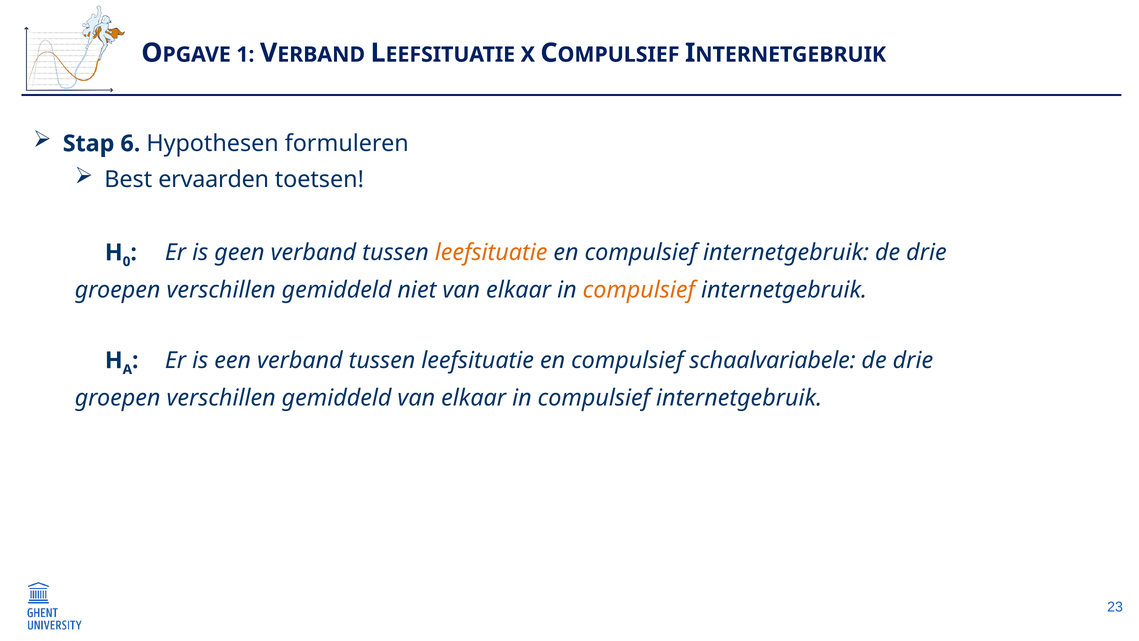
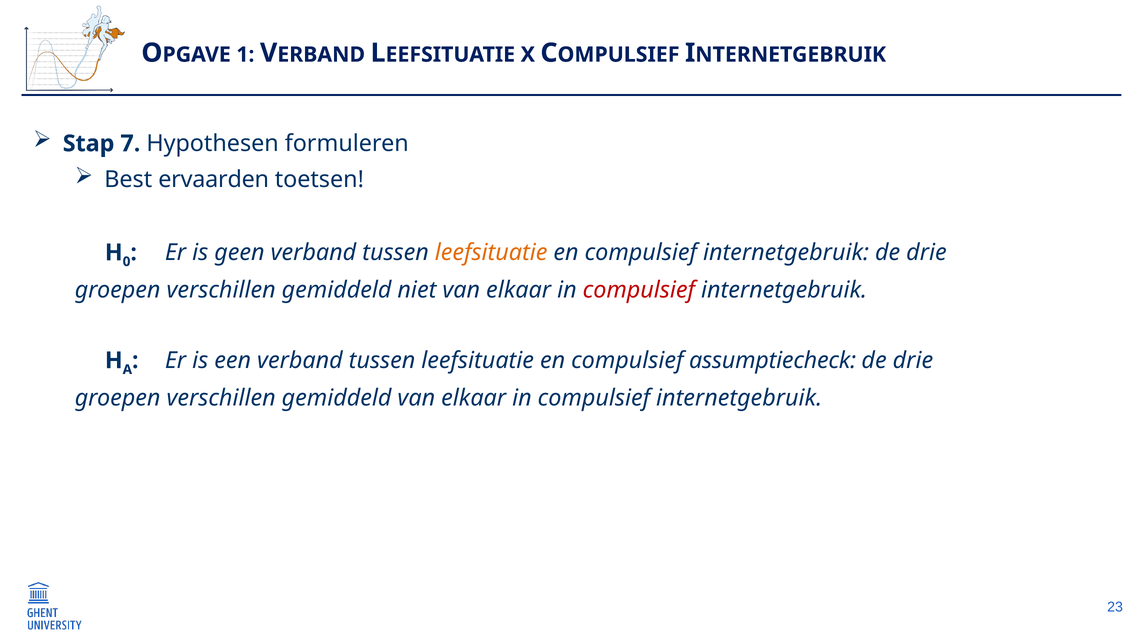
6: 6 -> 7
compulsief at (639, 290) colour: orange -> red
schaalvariabele: schaalvariabele -> assumptiecheck
